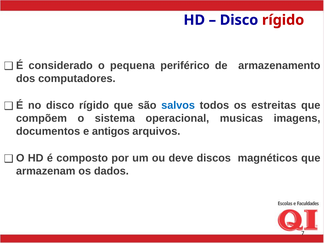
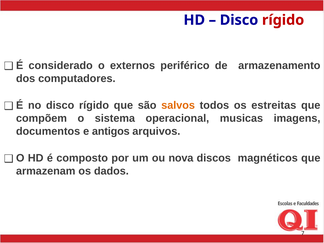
pequena: pequena -> externos
salvos colour: blue -> orange
deve: deve -> nova
